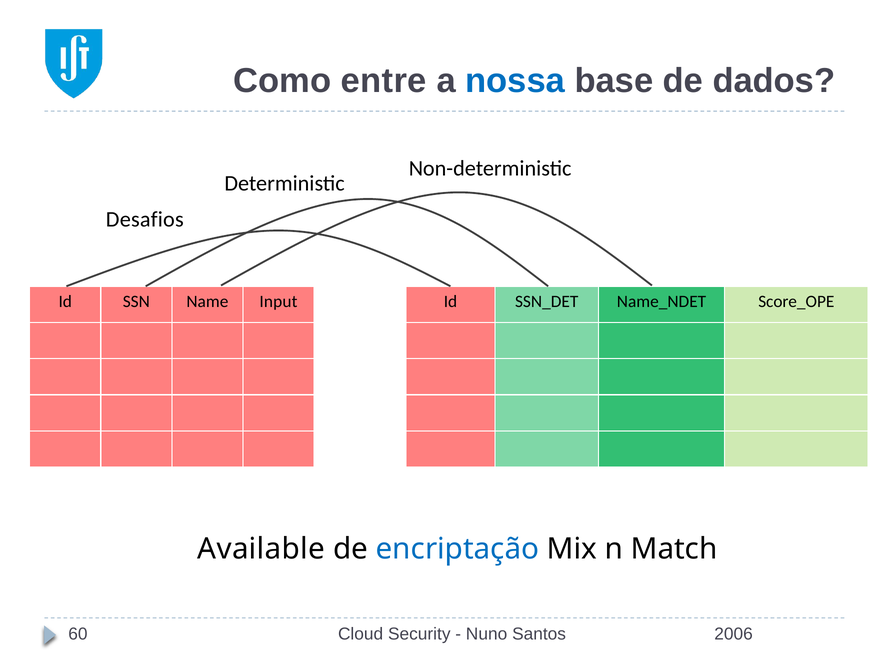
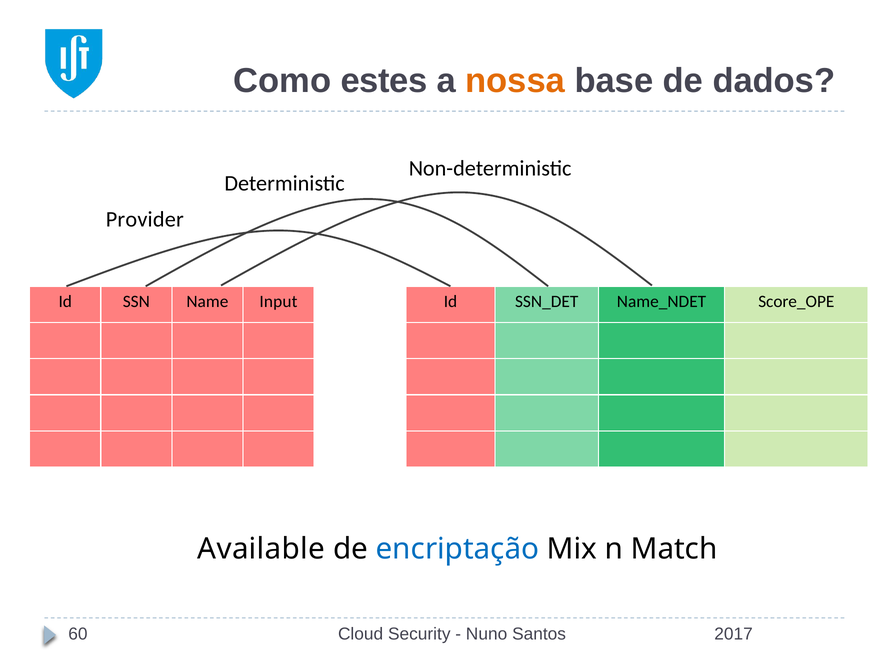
entre: entre -> estes
nossa colour: blue -> orange
Desafios: Desafios -> Provider
2006: 2006 -> 2017
